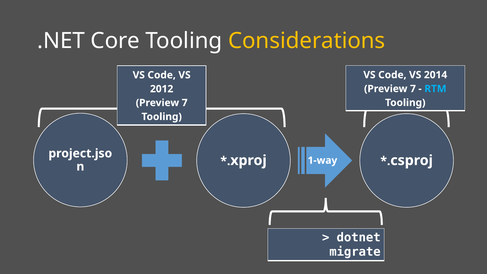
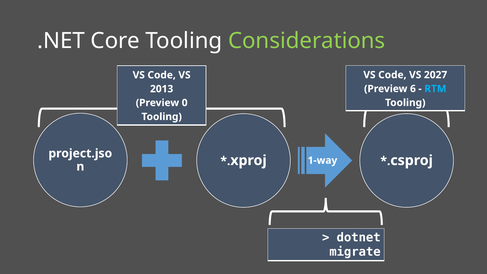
Considerations colour: yellow -> light green
2014: 2014 -> 2027
7 at (413, 89): 7 -> 6
2012: 2012 -> 2013
7 at (185, 103): 7 -> 0
